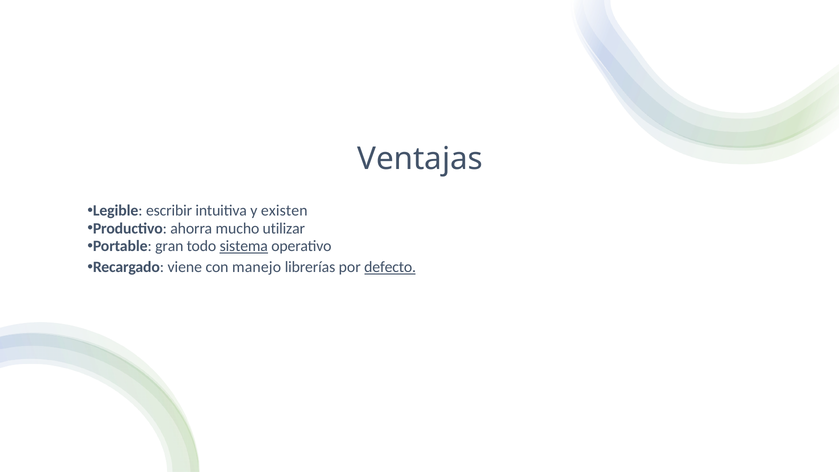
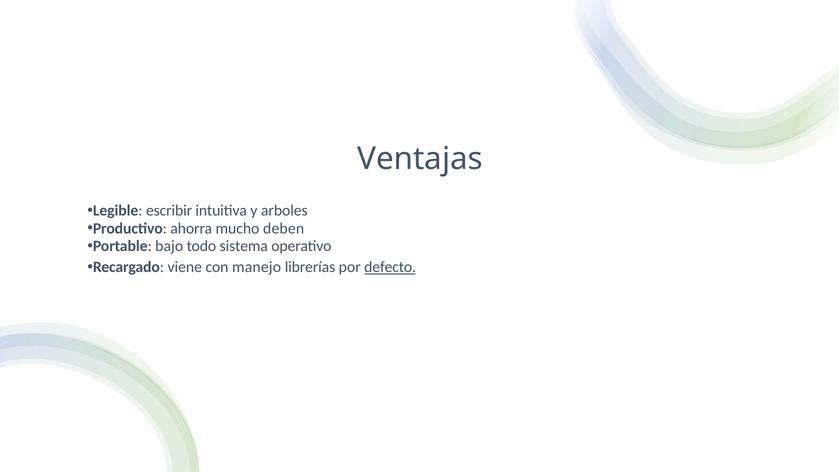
existen: existen -> arboles
utilizar: utilizar -> deben
gran: gran -> bajo
sistema underline: present -> none
